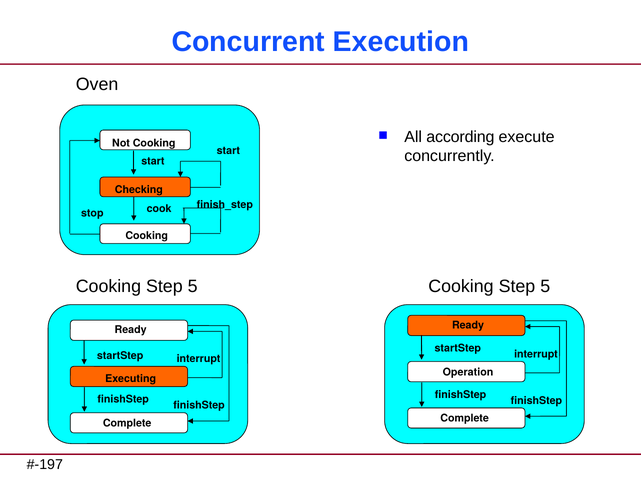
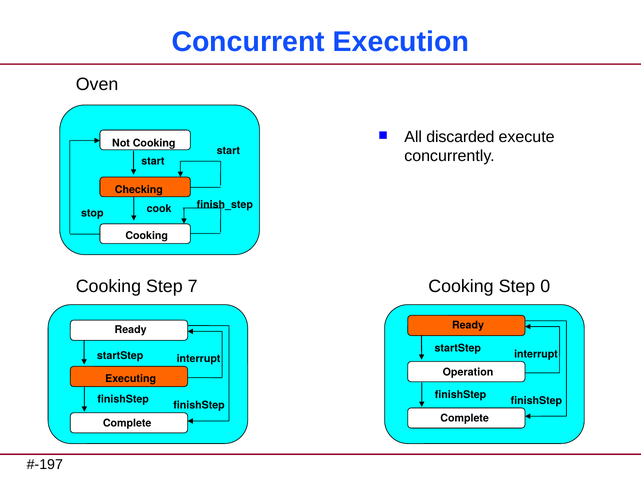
according: according -> discarded
5 at (193, 286): 5 -> 7
5 at (545, 286): 5 -> 0
